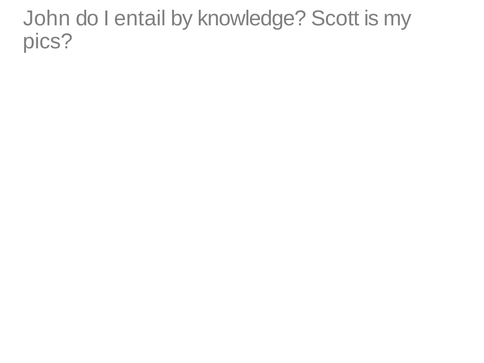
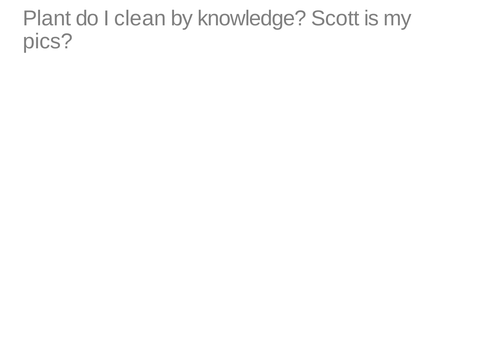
John: John -> Plant
entail: entail -> clean
